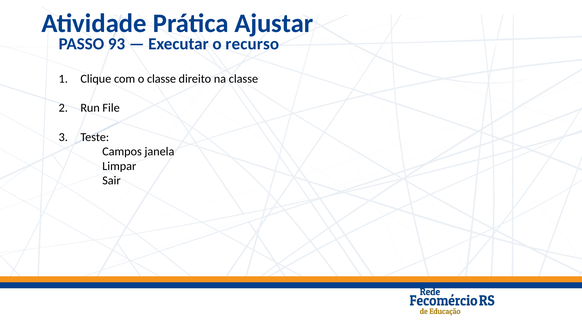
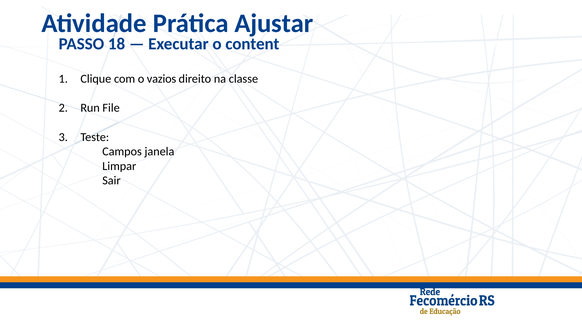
93: 93 -> 18
recurso: recurso -> content
o classe: classe -> vazios
